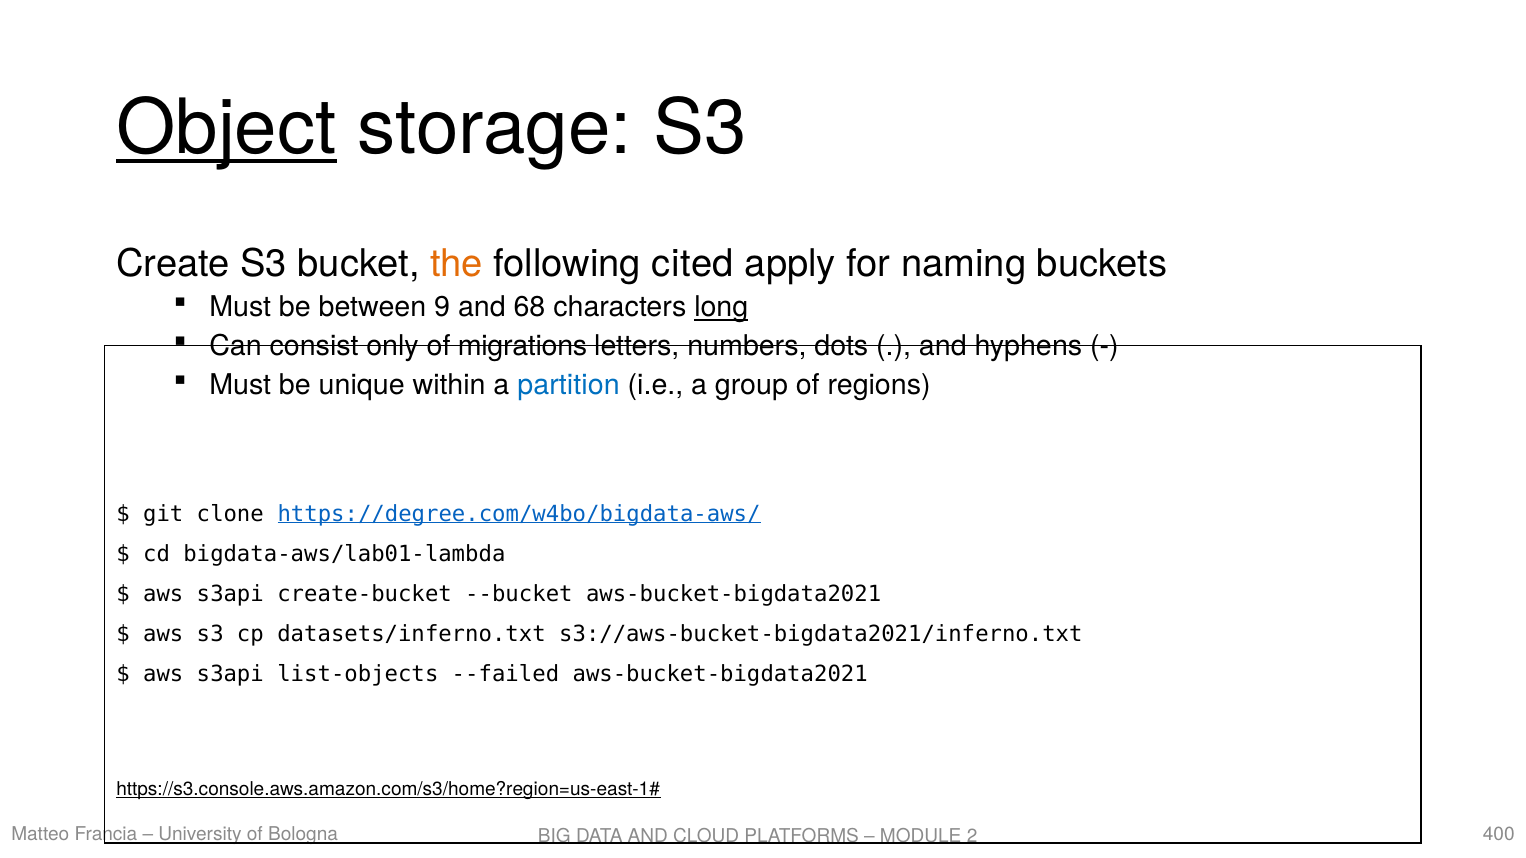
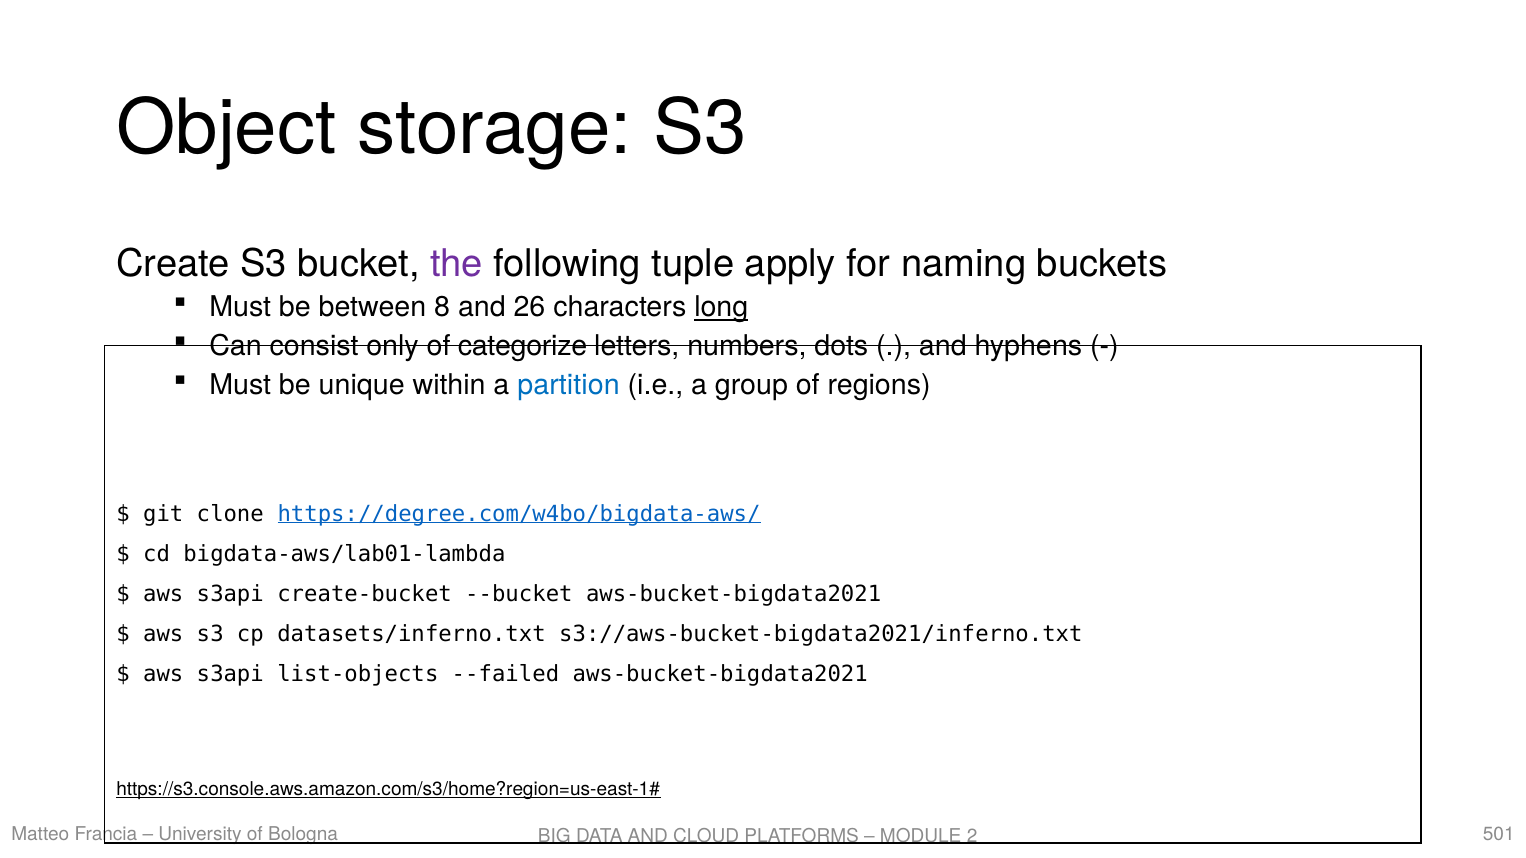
Object underline: present -> none
the colour: orange -> purple
cited: cited -> tuple
9: 9 -> 8
68: 68 -> 26
migrations: migrations -> categorize
400: 400 -> 501
